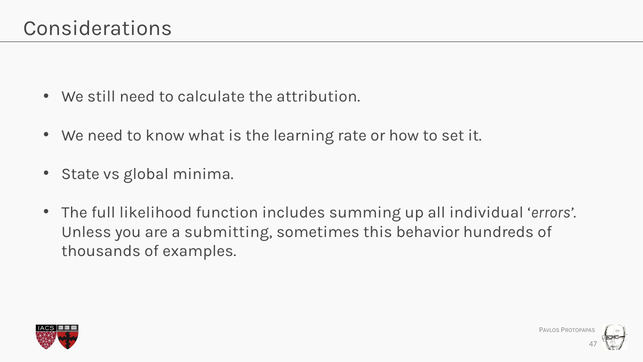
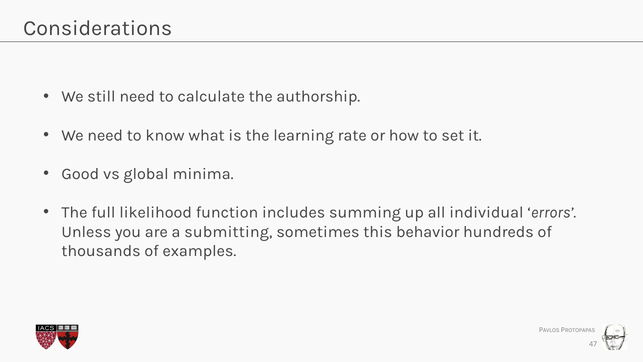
attribution: attribution -> authorship
State: State -> Good
